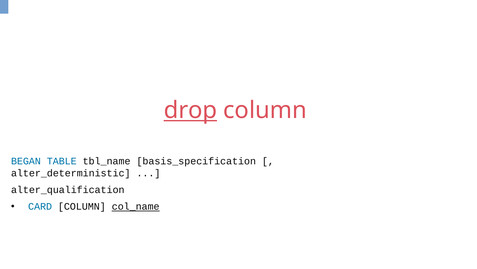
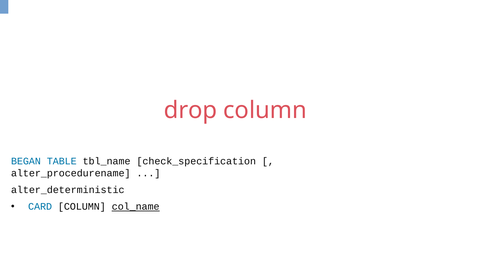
drop underline: present -> none
basis_specification: basis_specification -> check_specification
alter_deterministic: alter_deterministic -> alter_procedurename
alter_qualification: alter_qualification -> alter_deterministic
